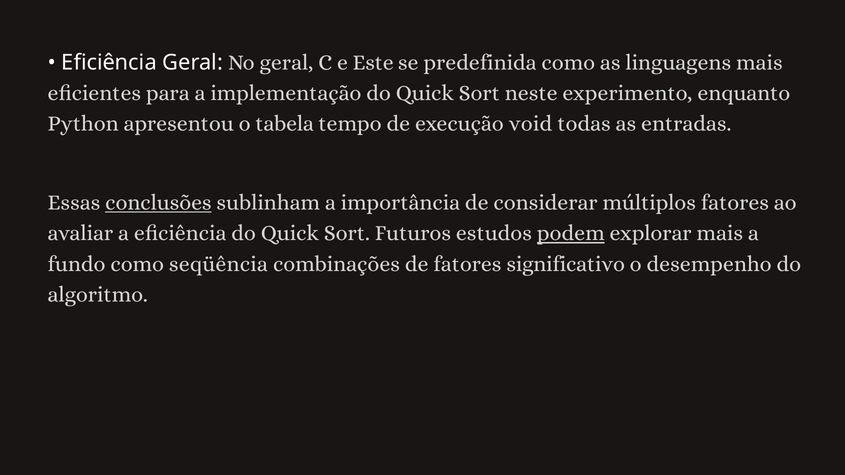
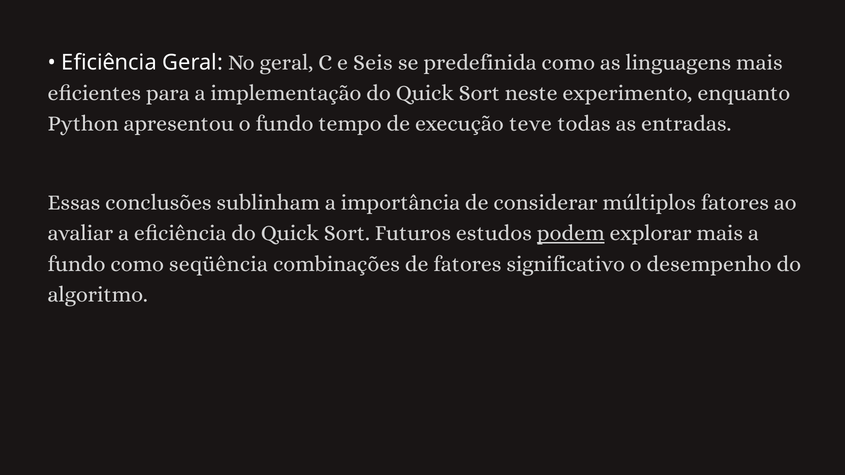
Este: Este -> Seis
o tabela: tabela -> fundo
void: void -> teve
conclusões underline: present -> none
